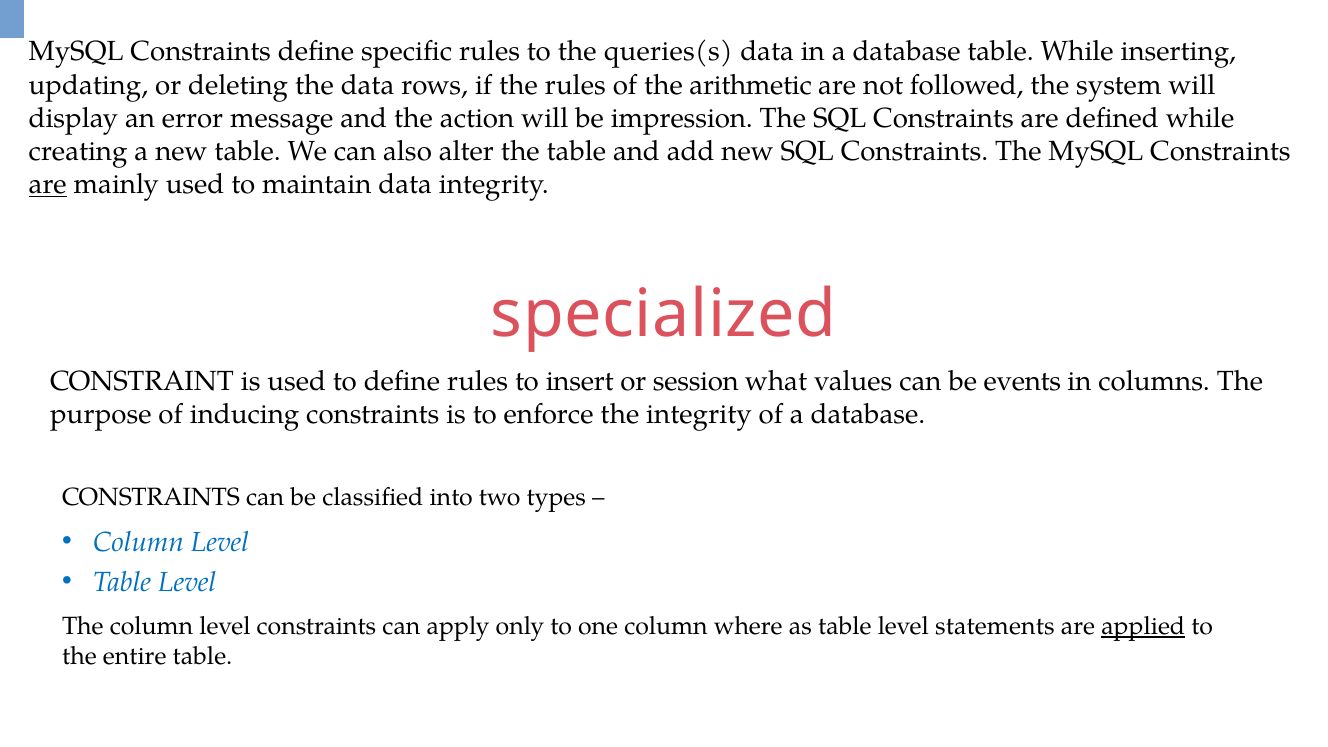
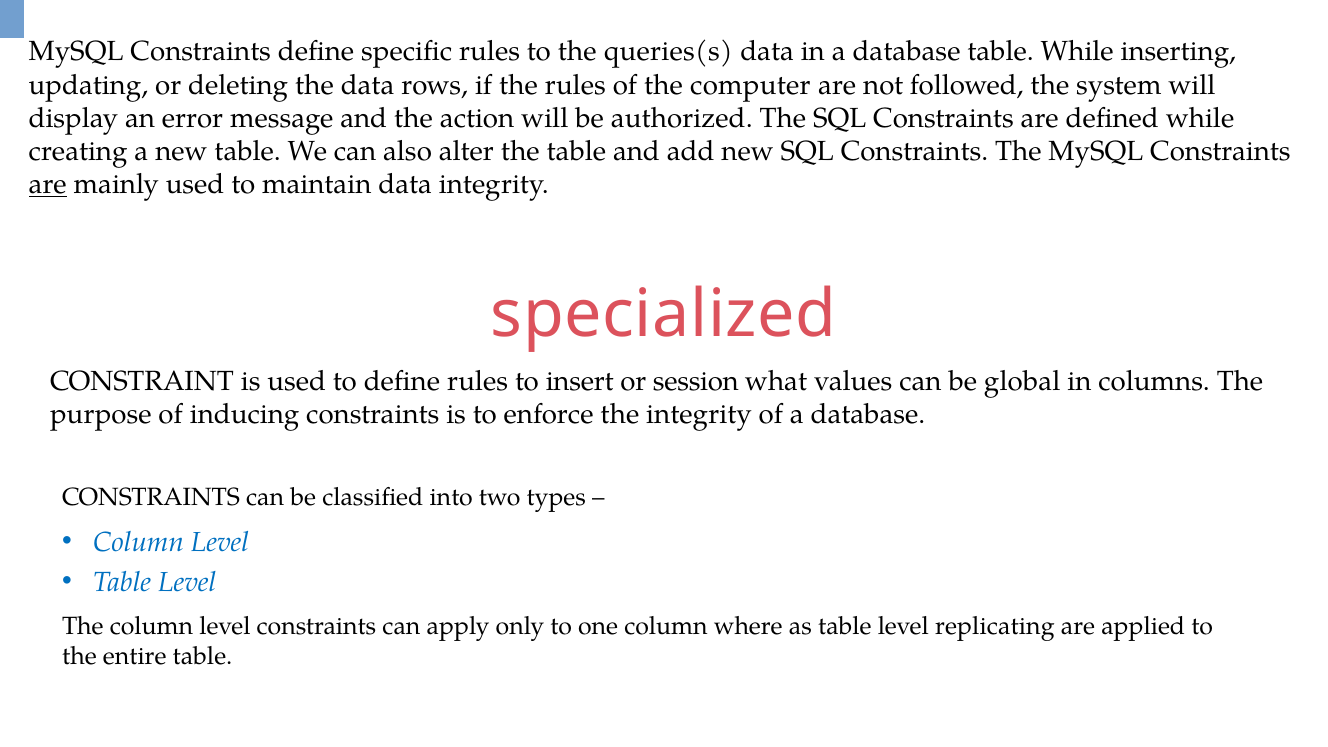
arithmetic: arithmetic -> computer
impression: impression -> authorized
events: events -> global
statements: statements -> replicating
applied underline: present -> none
